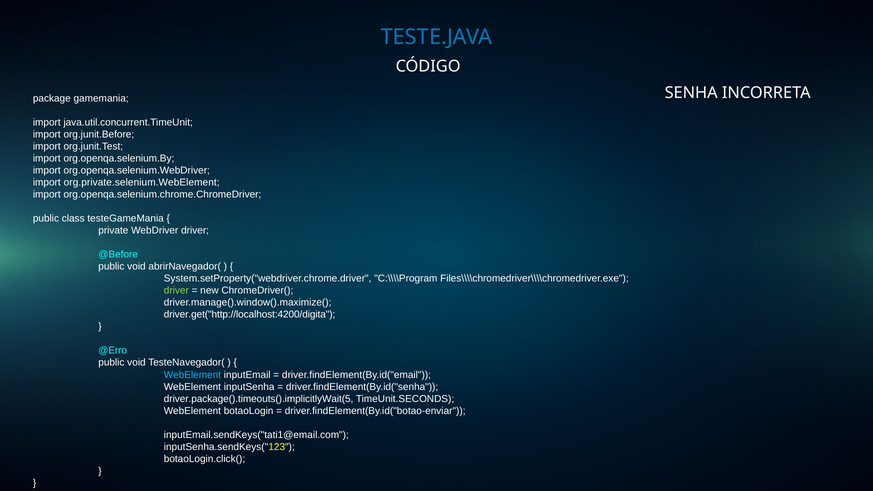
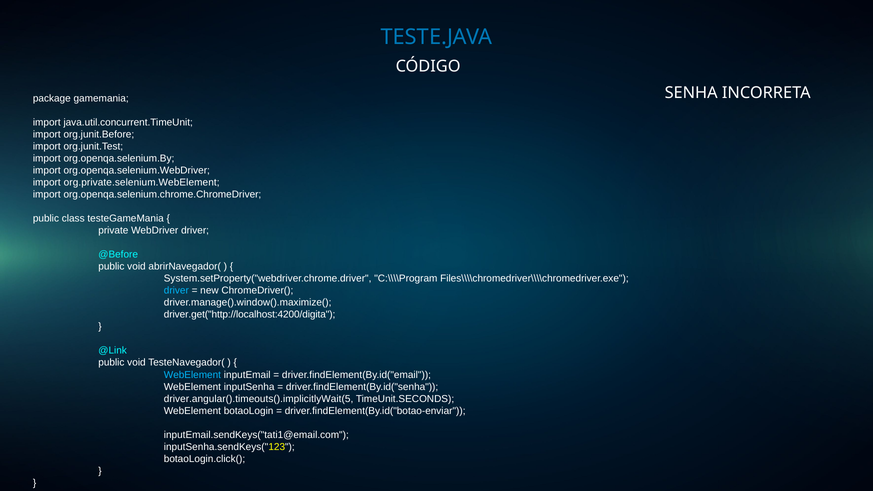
driver at (176, 291) colour: light green -> light blue
@Erro: @Erro -> @Link
driver.package().timeouts().implicitlyWait(5: driver.package().timeouts().implicitlyWait(5 -> driver.angular().timeouts().implicitlyWait(5
